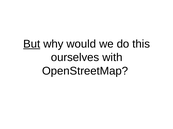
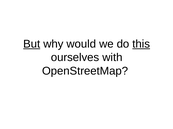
this underline: none -> present
